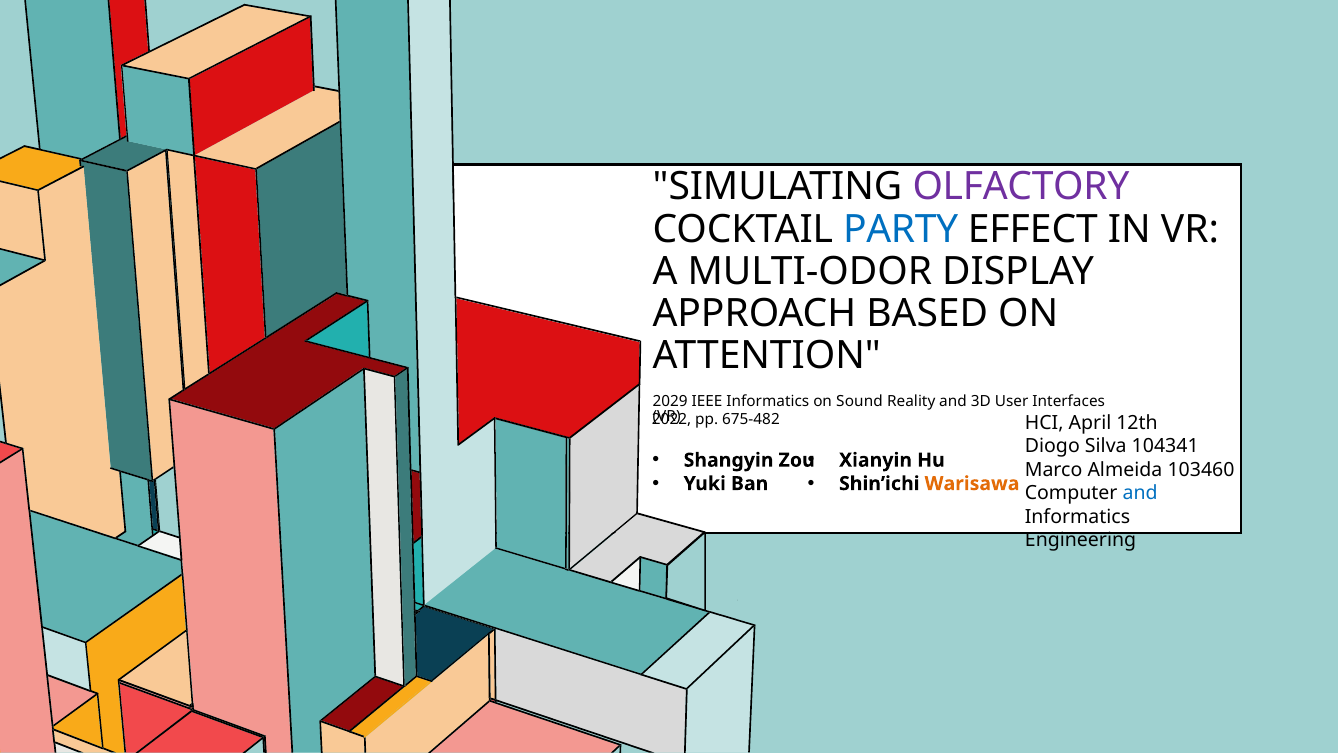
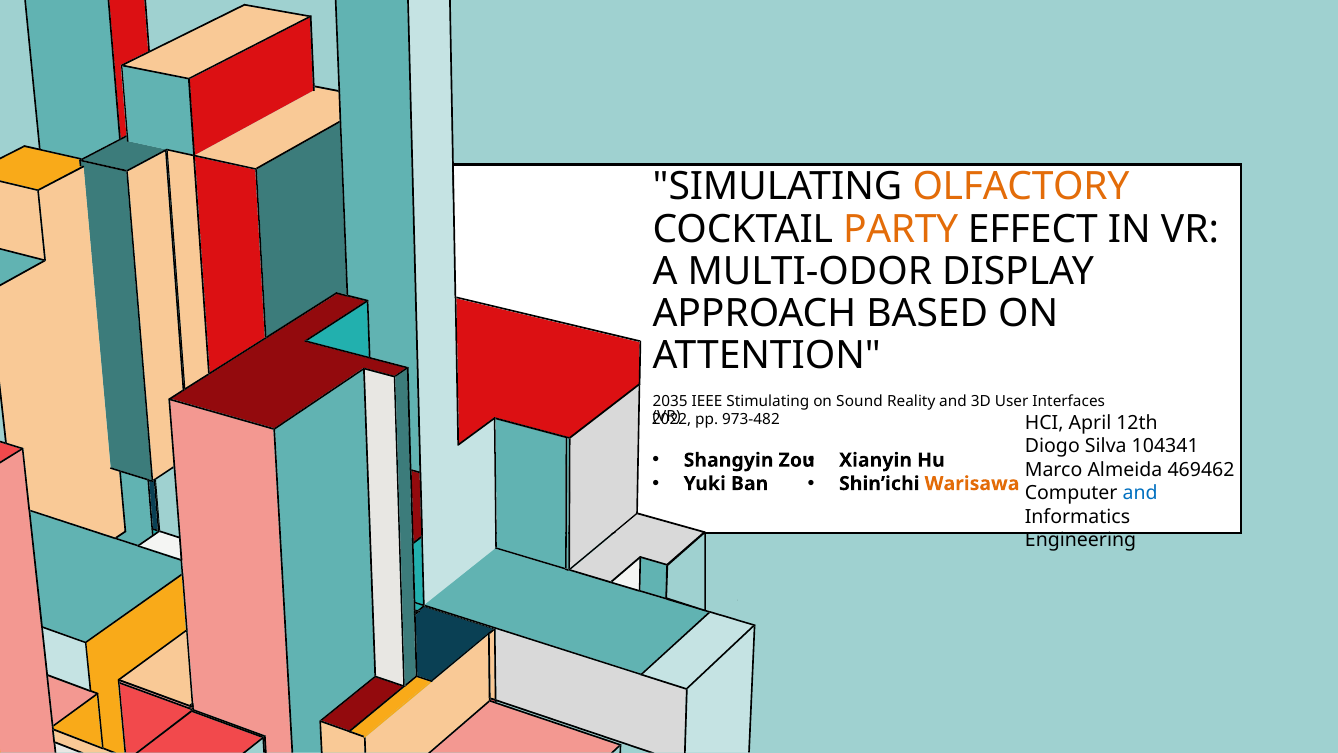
OLFACTORY colour: purple -> orange
PARTY colour: blue -> orange
2029: 2029 -> 2035
IEEE Informatics: Informatics -> Stimulating
675-482: 675-482 -> 973-482
103460: 103460 -> 469462
